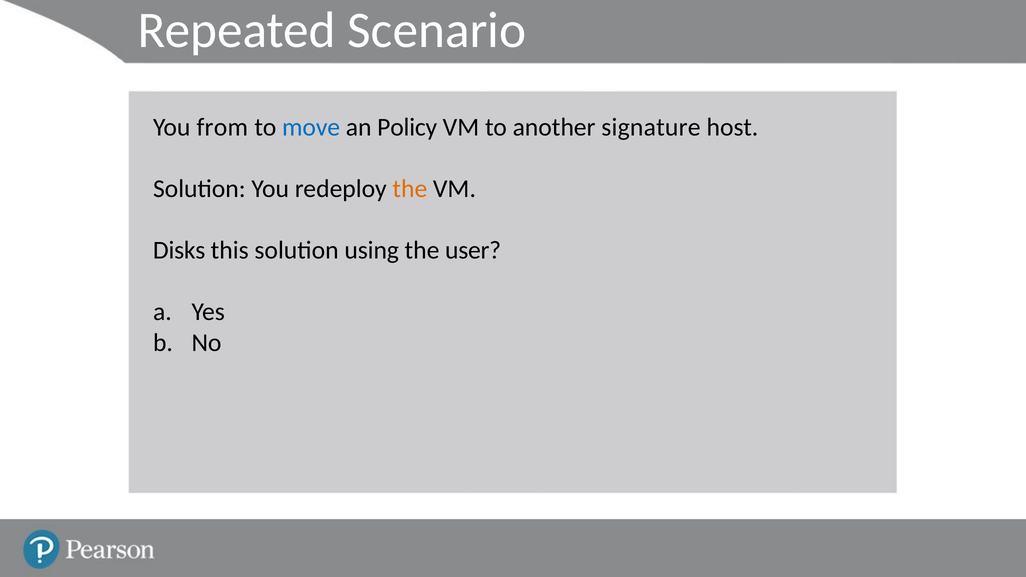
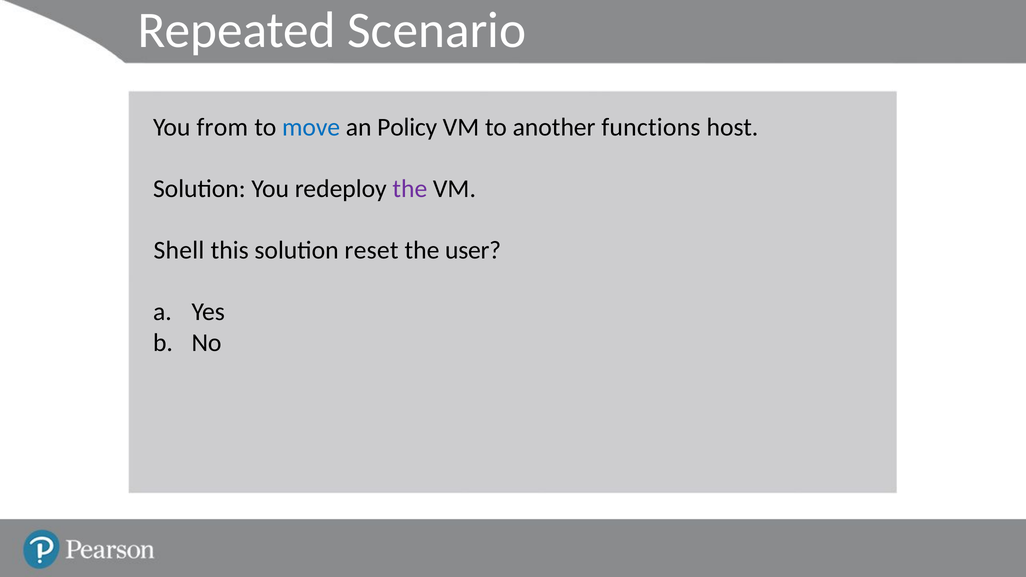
signature: signature -> functions
the at (410, 189) colour: orange -> purple
Disks: Disks -> Shell
using: using -> reset
